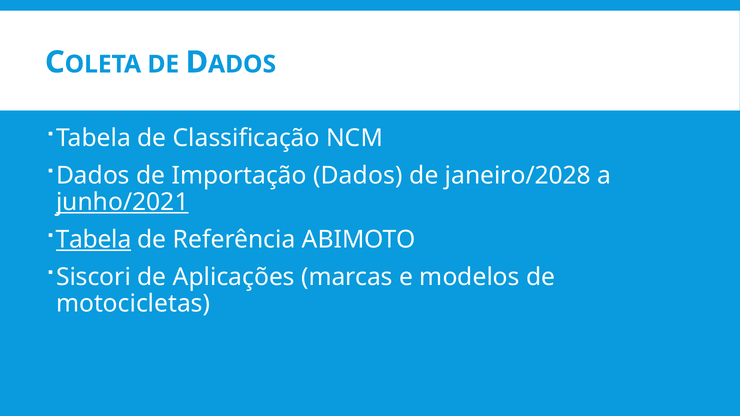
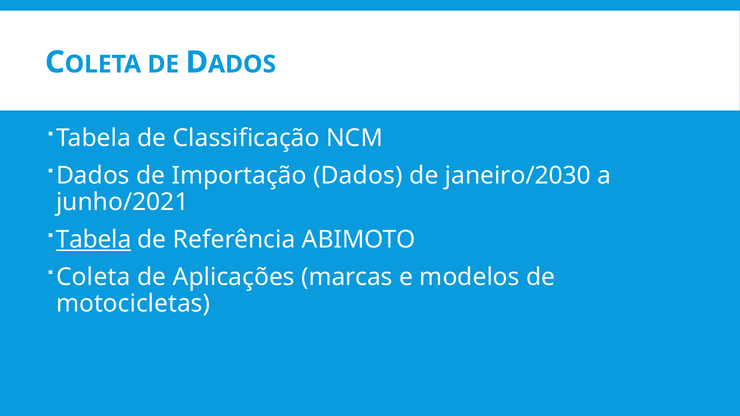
janeiro/2028: janeiro/2028 -> janeiro/2030
junho/2021 underline: present -> none
Siscori: Siscori -> Coleta
